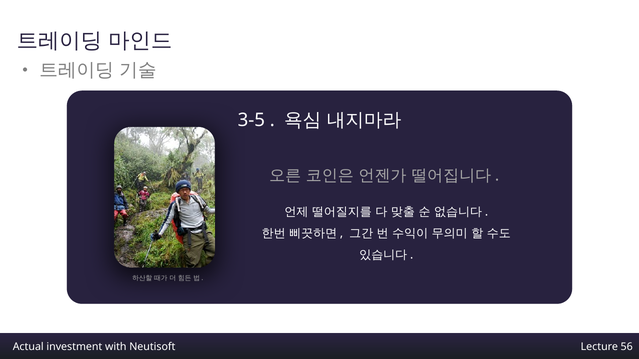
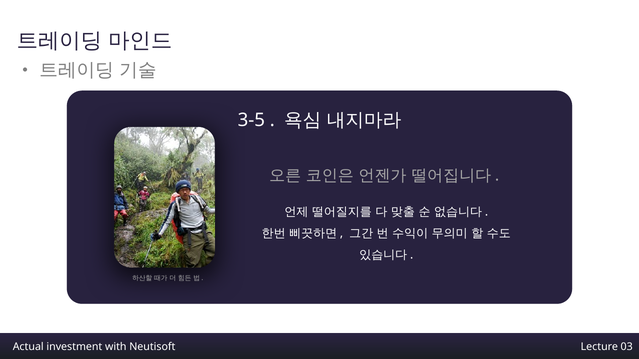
56: 56 -> 03
